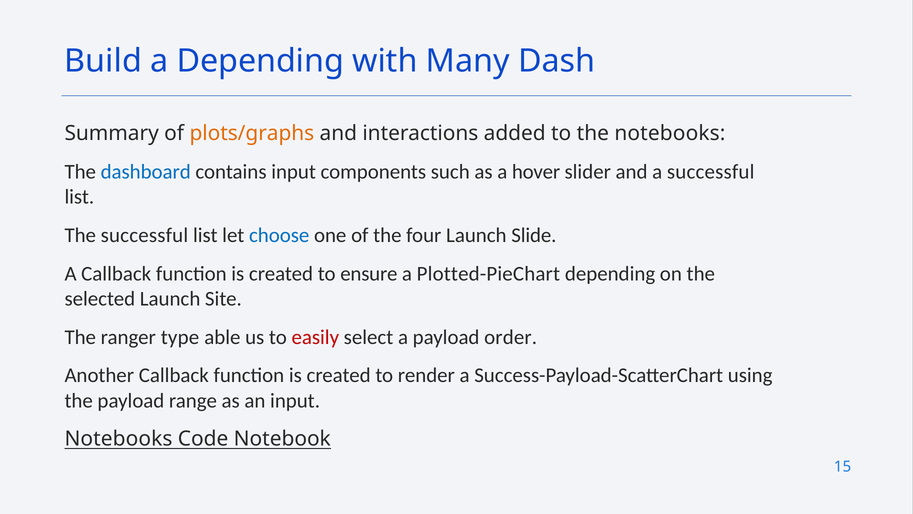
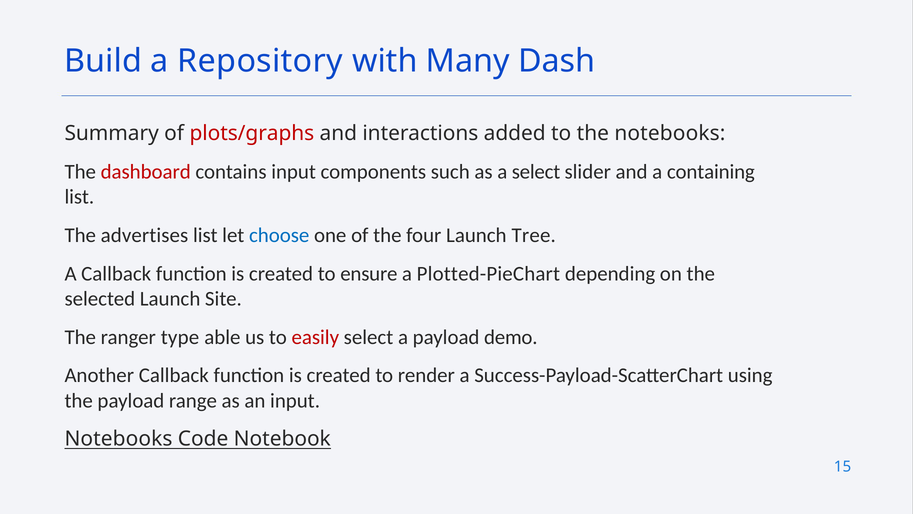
a Depending: Depending -> Repository
plots/graphs colour: orange -> red
dashboard colour: blue -> red
a hover: hover -> select
a successful: successful -> containing
The successful: successful -> advertises
Slide: Slide -> Tree
order: order -> demo
